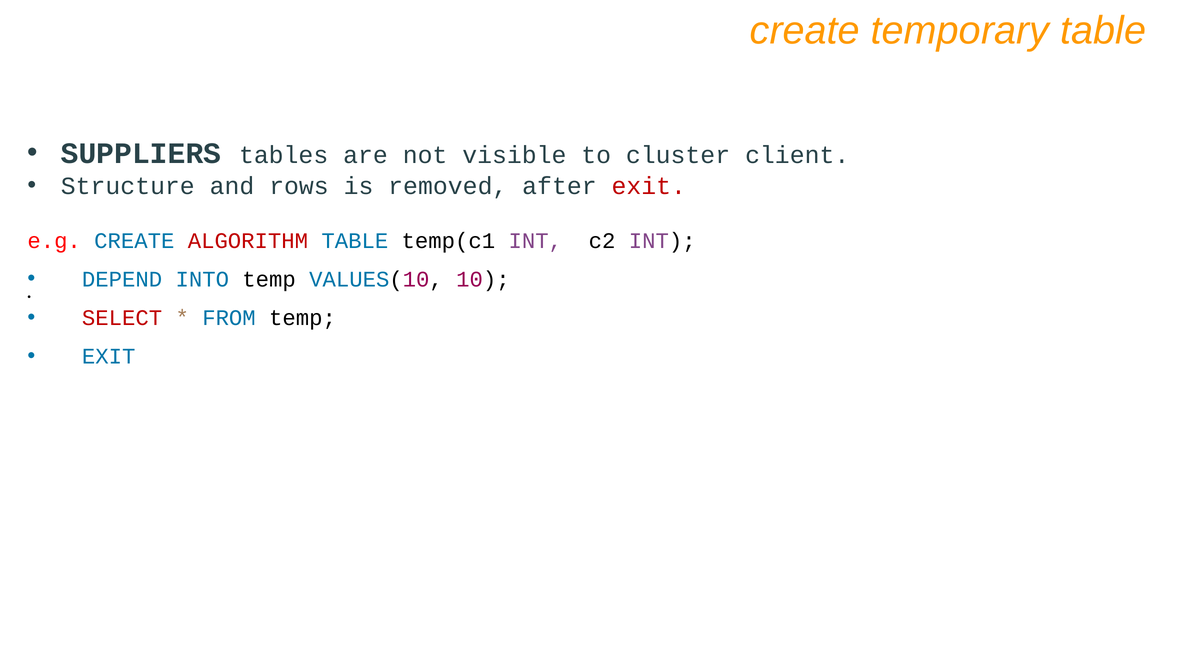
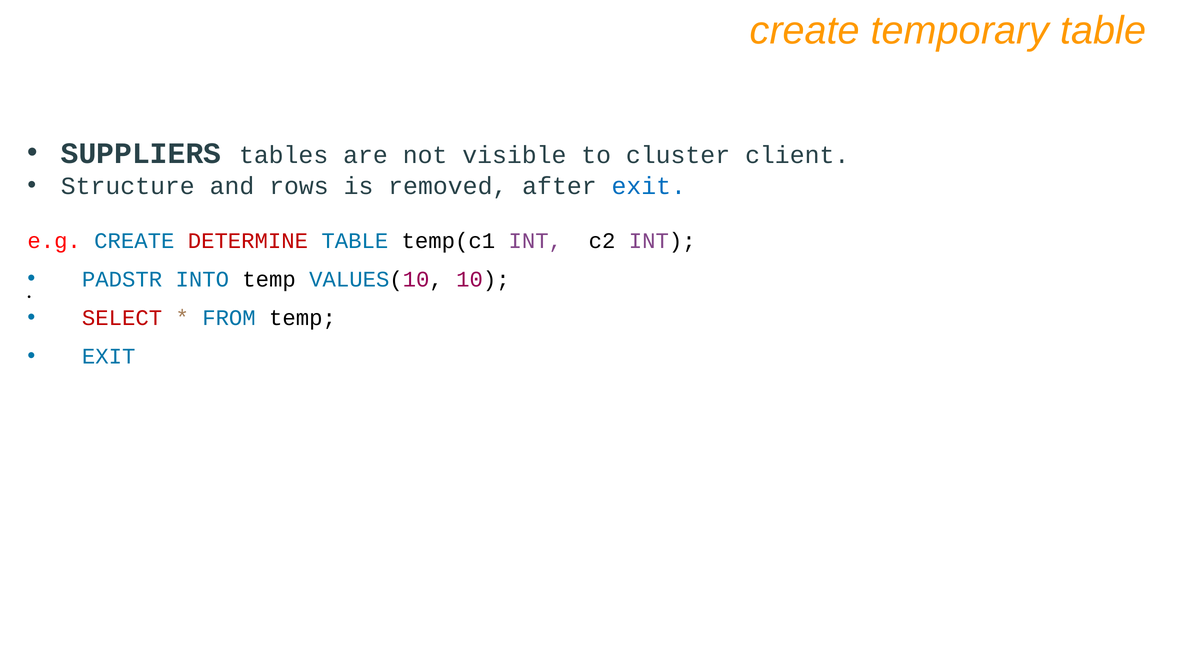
exit at (649, 186) colour: red -> blue
ALGORITHM: ALGORITHM -> DETERMINE
DEPEND: DEPEND -> PADSTR
